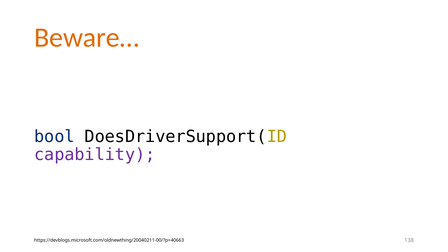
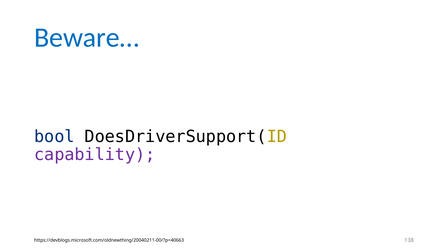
Beware… colour: orange -> blue
